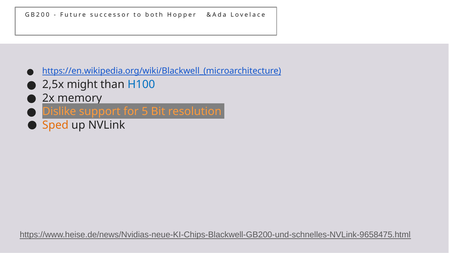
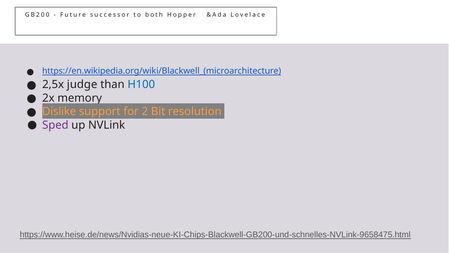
might: might -> judge
5: 5 -> 2
Sped colour: orange -> purple
